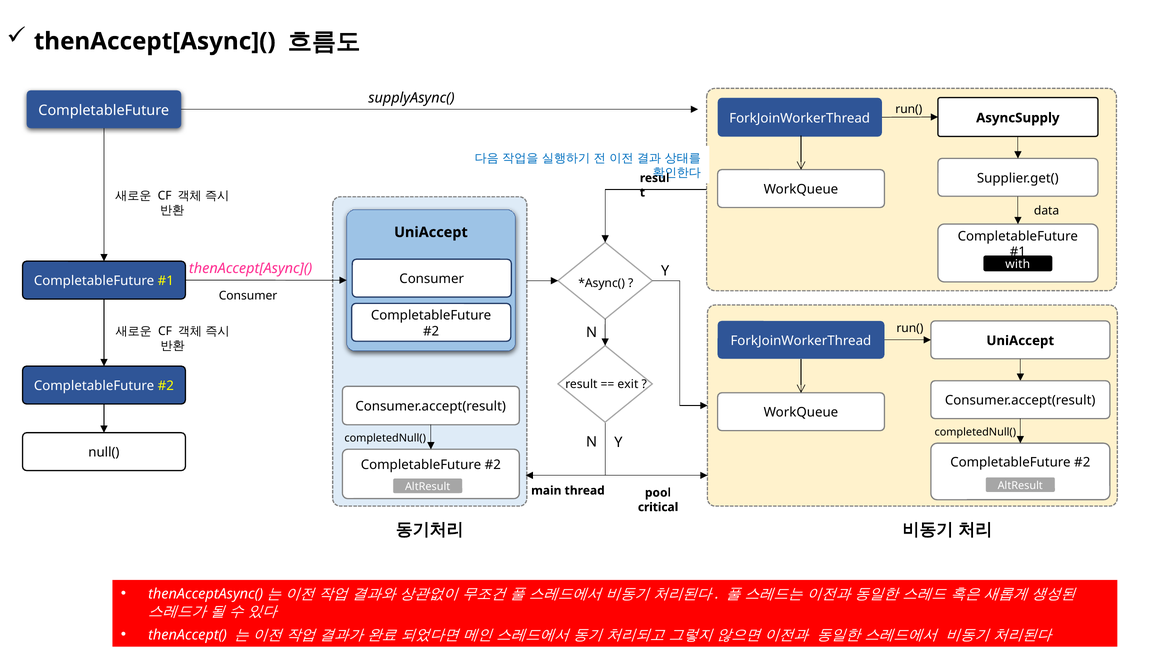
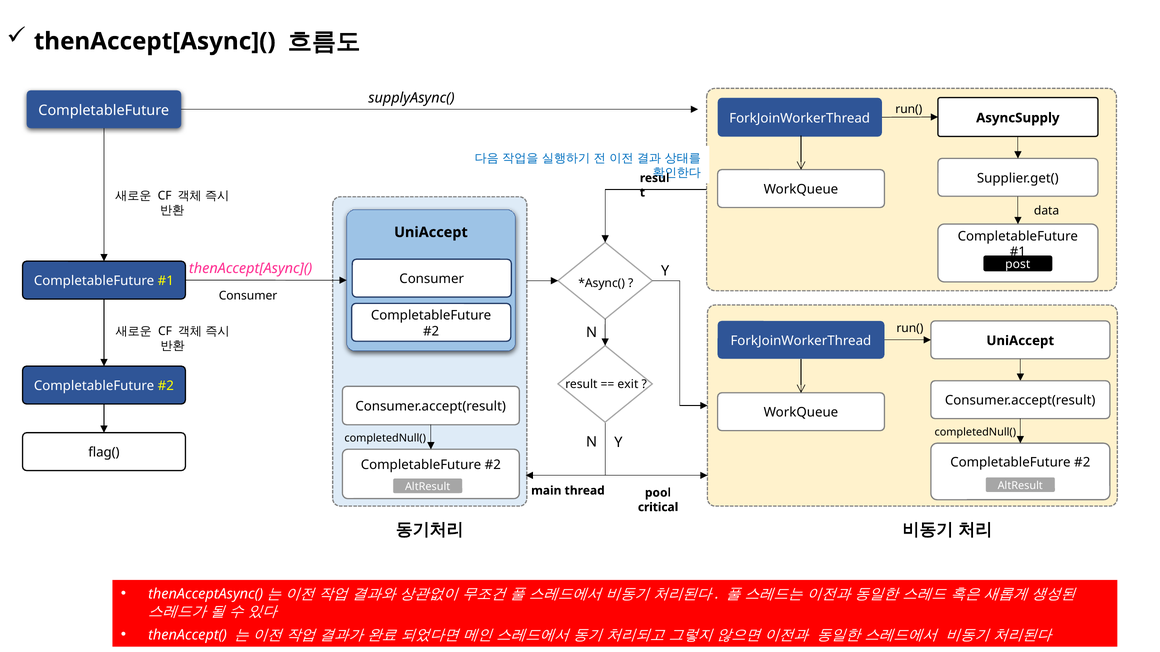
with: with -> post
null(: null( -> flag(
